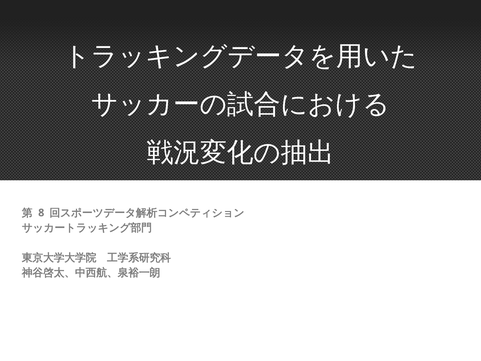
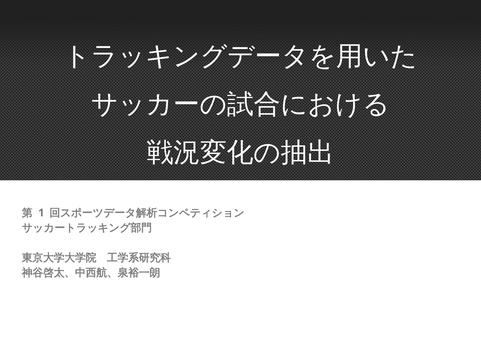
8: 8 -> 1
